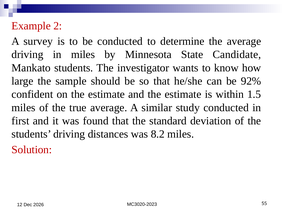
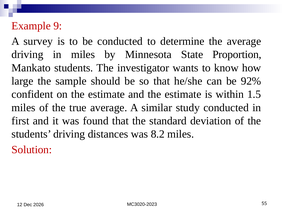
2: 2 -> 9
Candidate: Candidate -> Proportion
